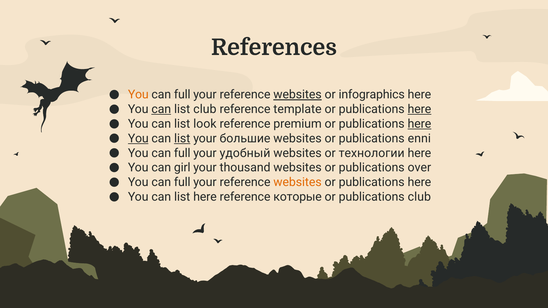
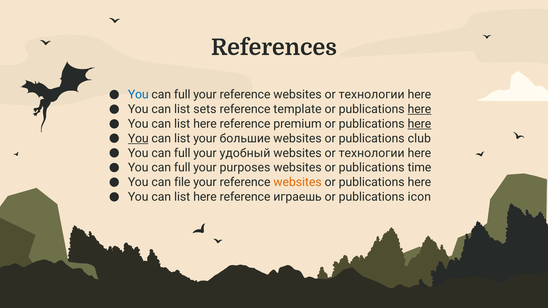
You at (138, 95) colour: orange -> blue
websites at (298, 95) underline: present -> none
infographics at (372, 95): infographics -> технологии
can at (161, 109) underline: present -> none
list club: club -> sets
look at (205, 124): look -> here
list at (182, 139) underline: present -> none
enni: enni -> club
girl at (182, 168): girl -> full
thousand: thousand -> purposes
over: over -> time
full at (182, 182): full -> file
которые: которые -> играешь
publications club: club -> icon
